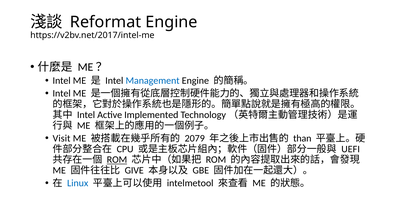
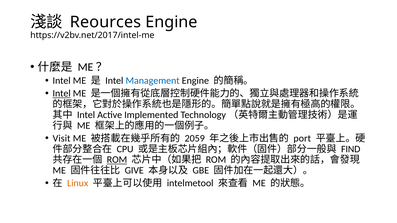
Reformat: Reformat -> Reources
Intel at (62, 94) underline: none -> present
2079: 2079 -> 2059
than: than -> port
UEFI: UEFI -> FIND
Linux colour: blue -> orange
